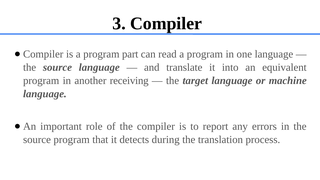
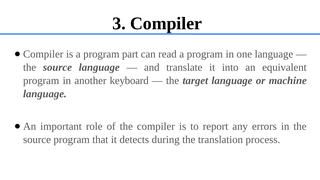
receiving: receiving -> keyboard
